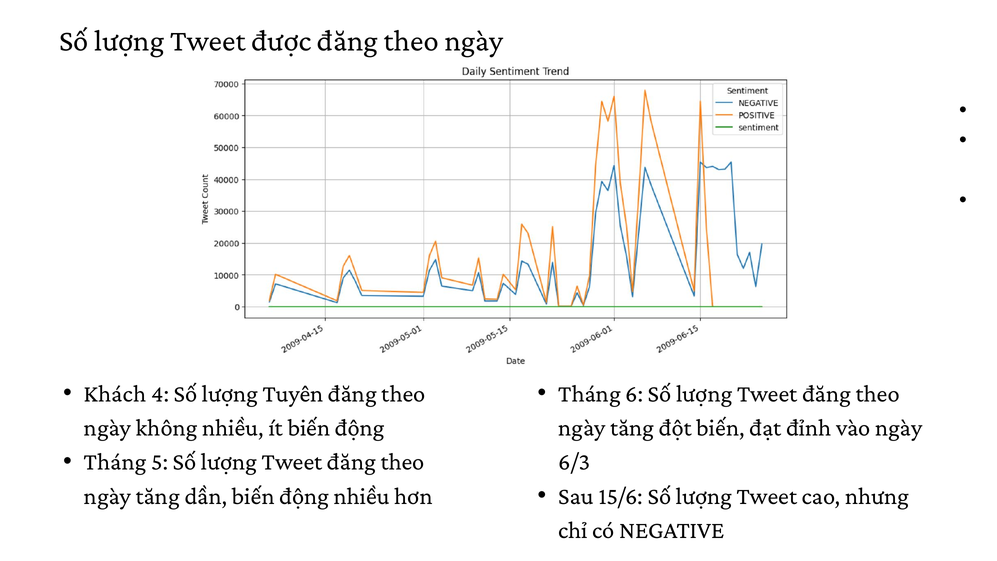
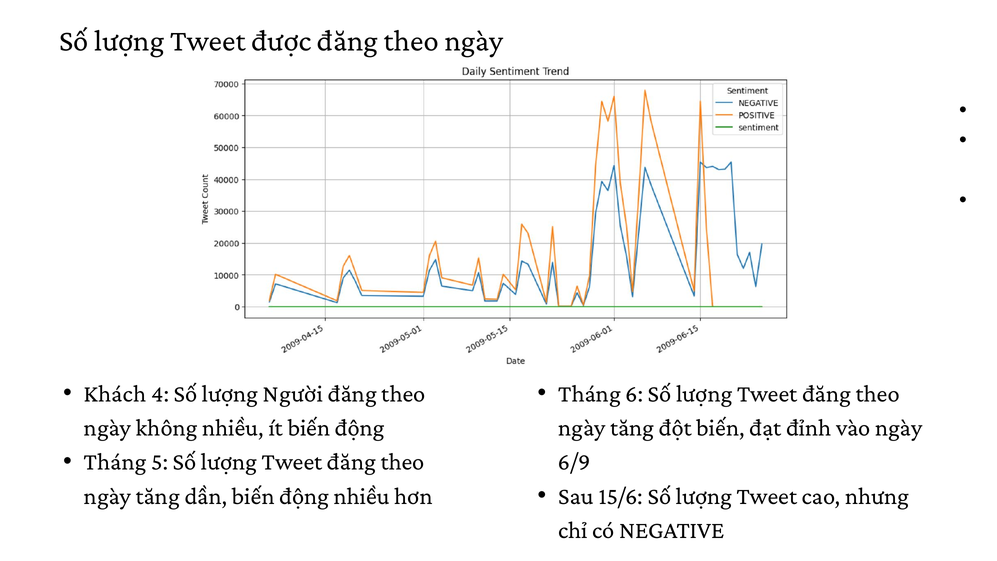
Tuyên: Tuyên -> Người
6/3: 6/3 -> 6/9
